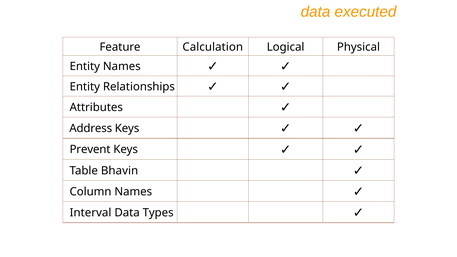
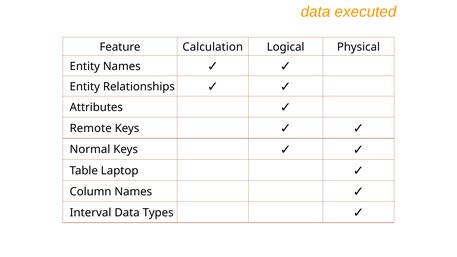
Address: Address -> Remote
Prevent: Prevent -> Normal
Bhavin: Bhavin -> Laptop
